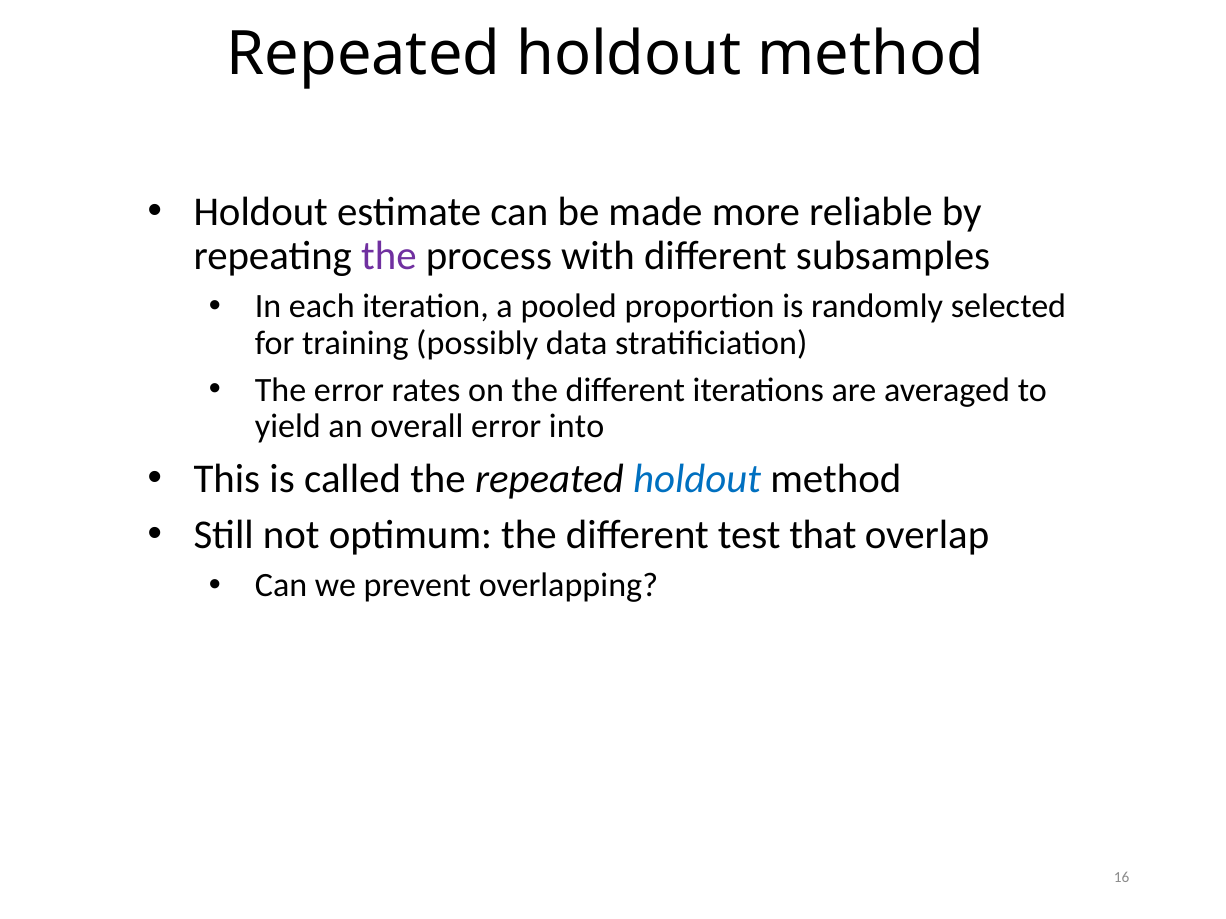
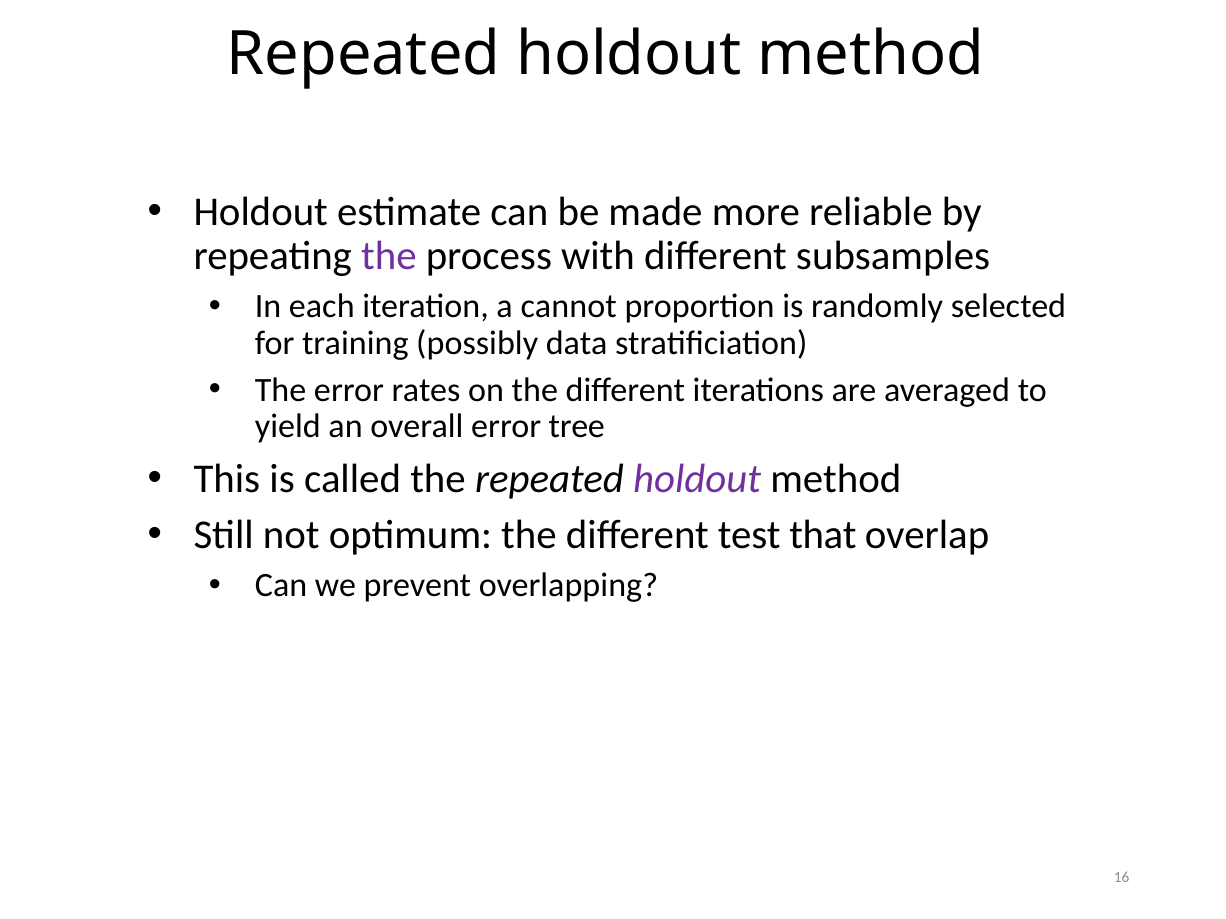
pooled: pooled -> cannot
into: into -> tree
holdout at (697, 479) colour: blue -> purple
